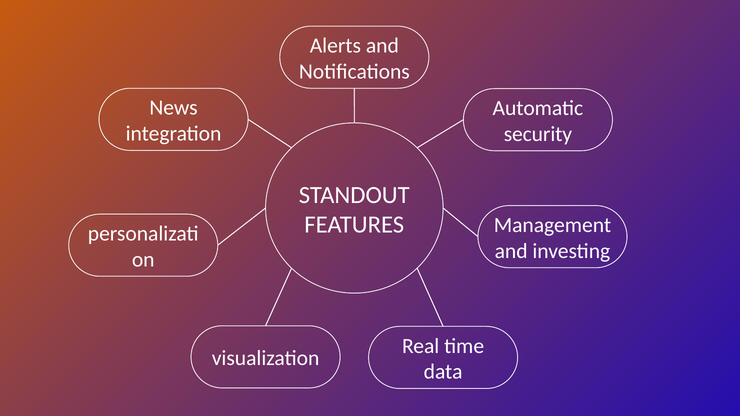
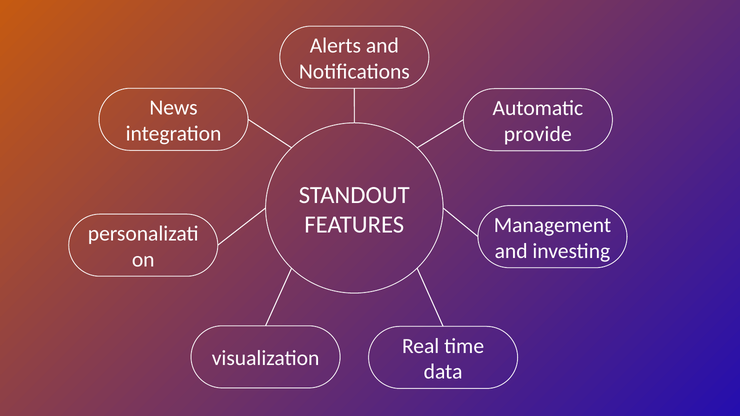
security: security -> provide
